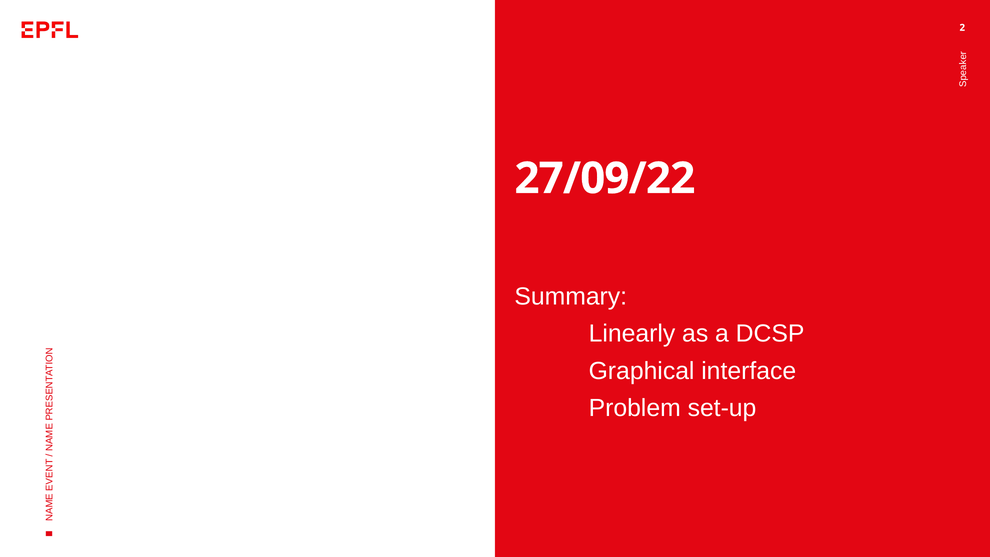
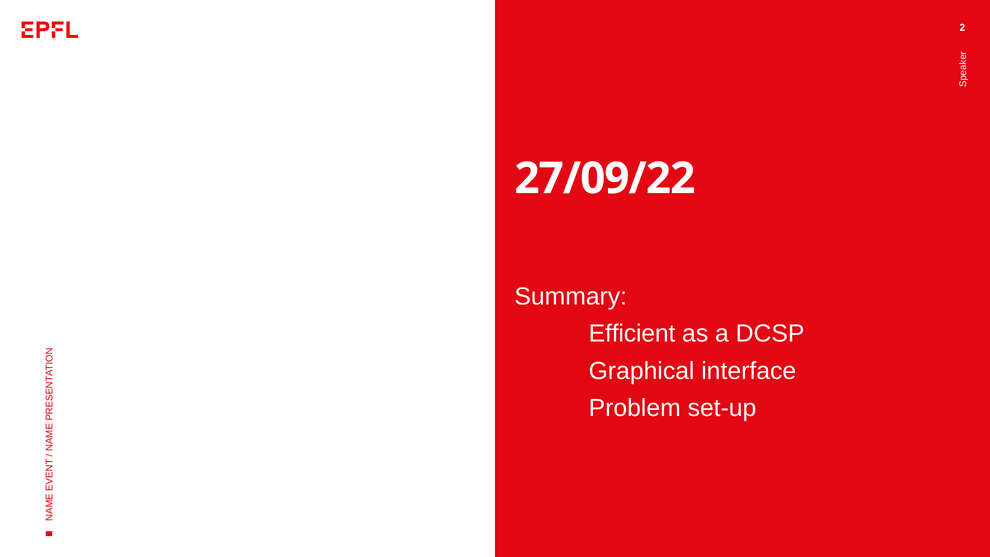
Linearly: Linearly -> Efficient
